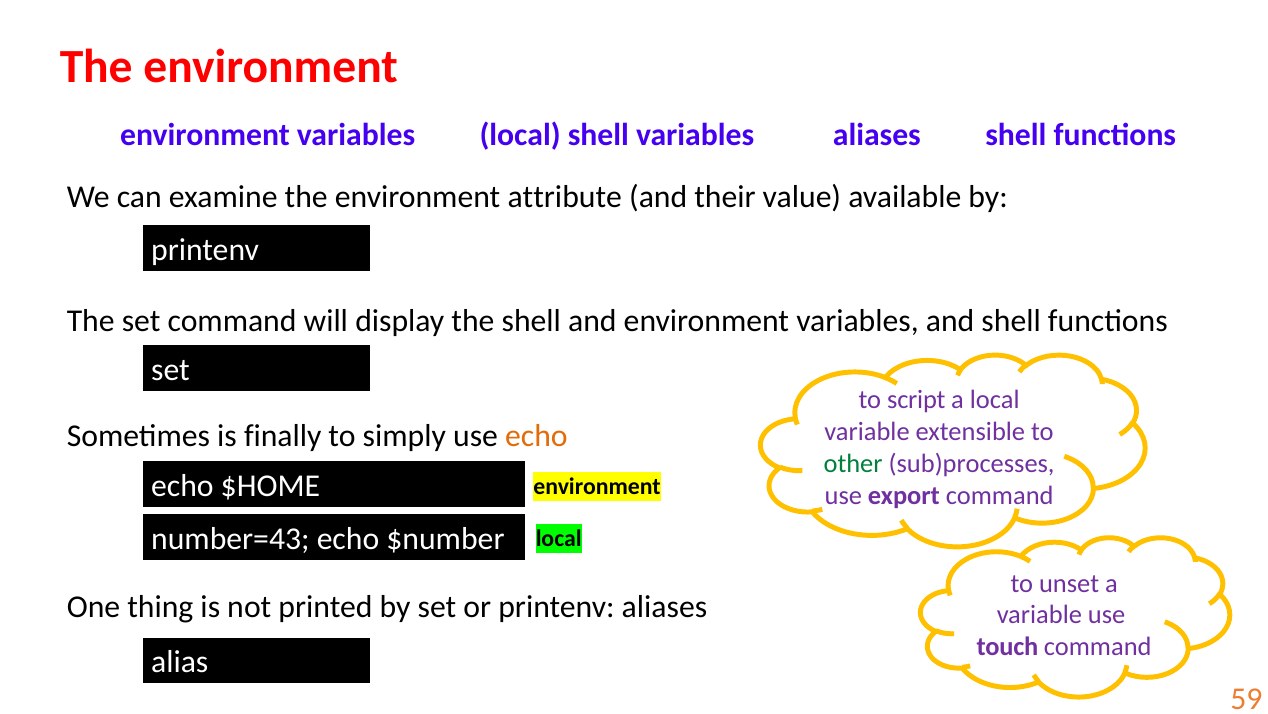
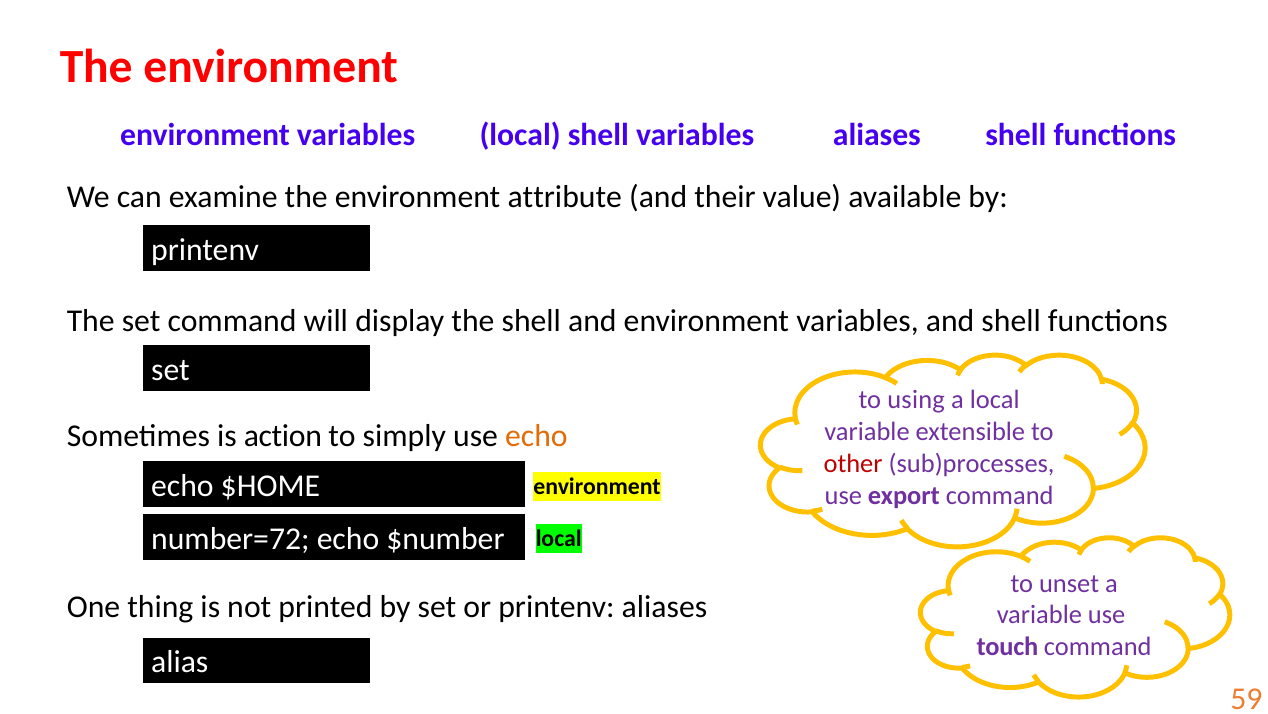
script: script -> using
finally: finally -> action
other colour: green -> red
number=43: number=43 -> number=72
